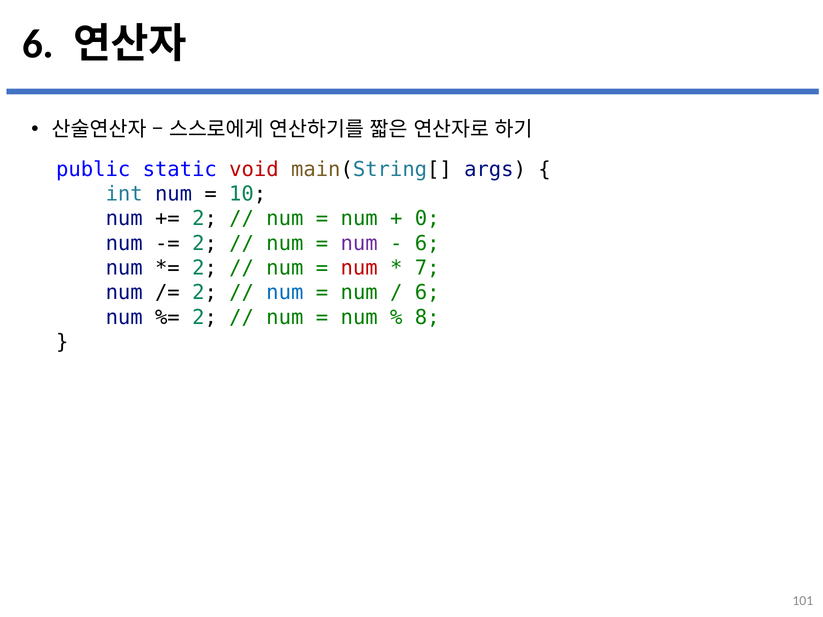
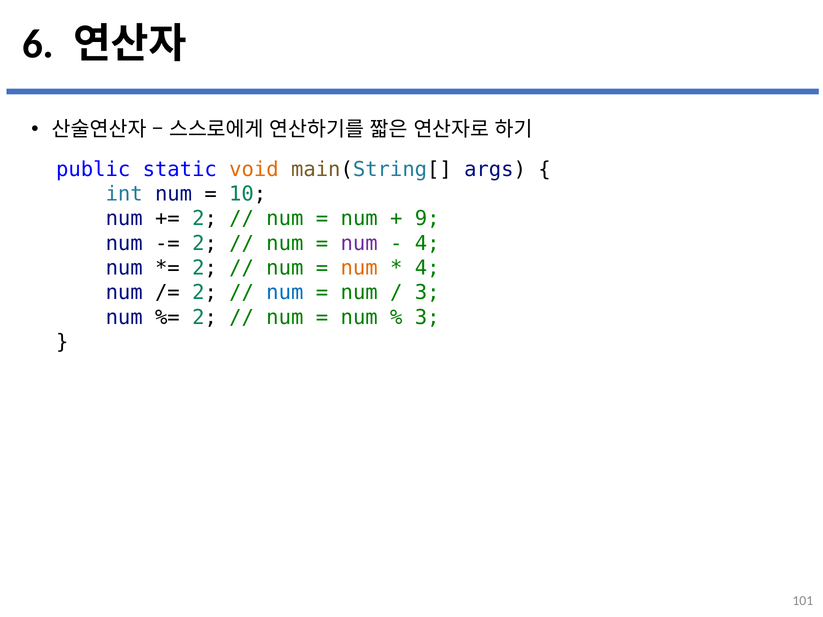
void colour: red -> orange
0: 0 -> 9
6 at (427, 243): 6 -> 4
num at (359, 268) colour: red -> orange
7 at (427, 268): 7 -> 4
6 at (427, 293): 6 -> 3
8 at (427, 317): 8 -> 3
